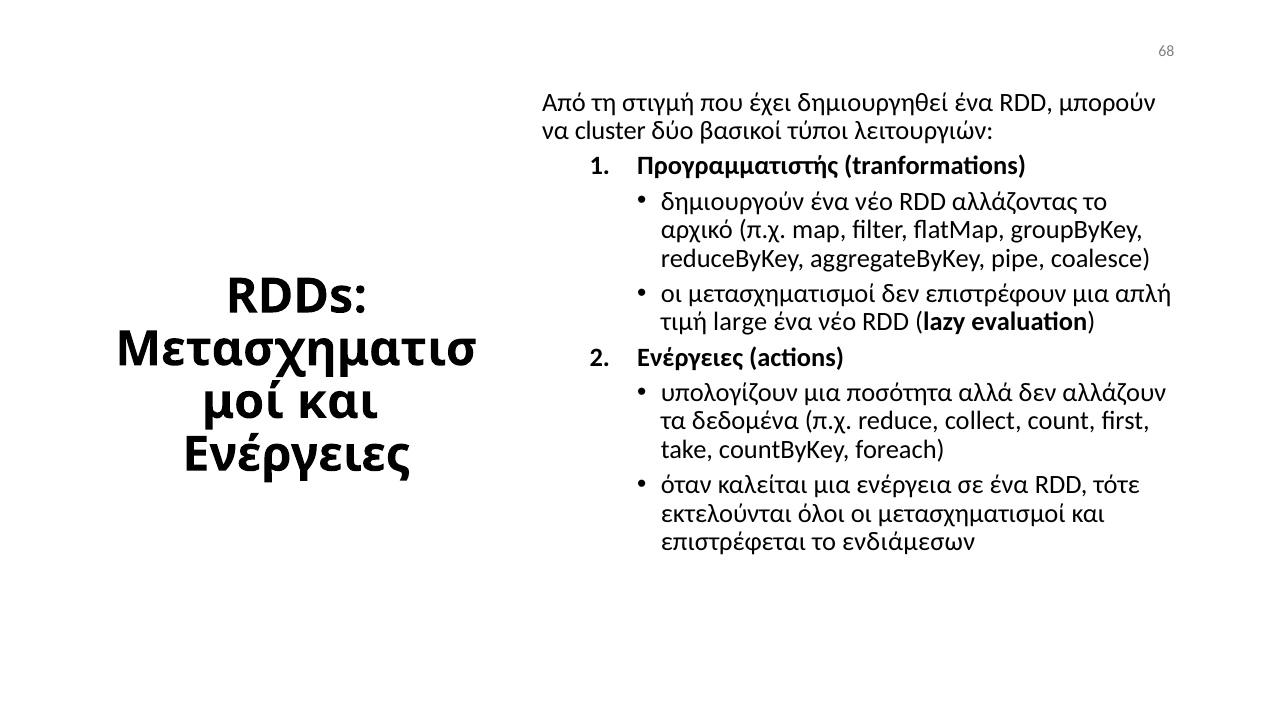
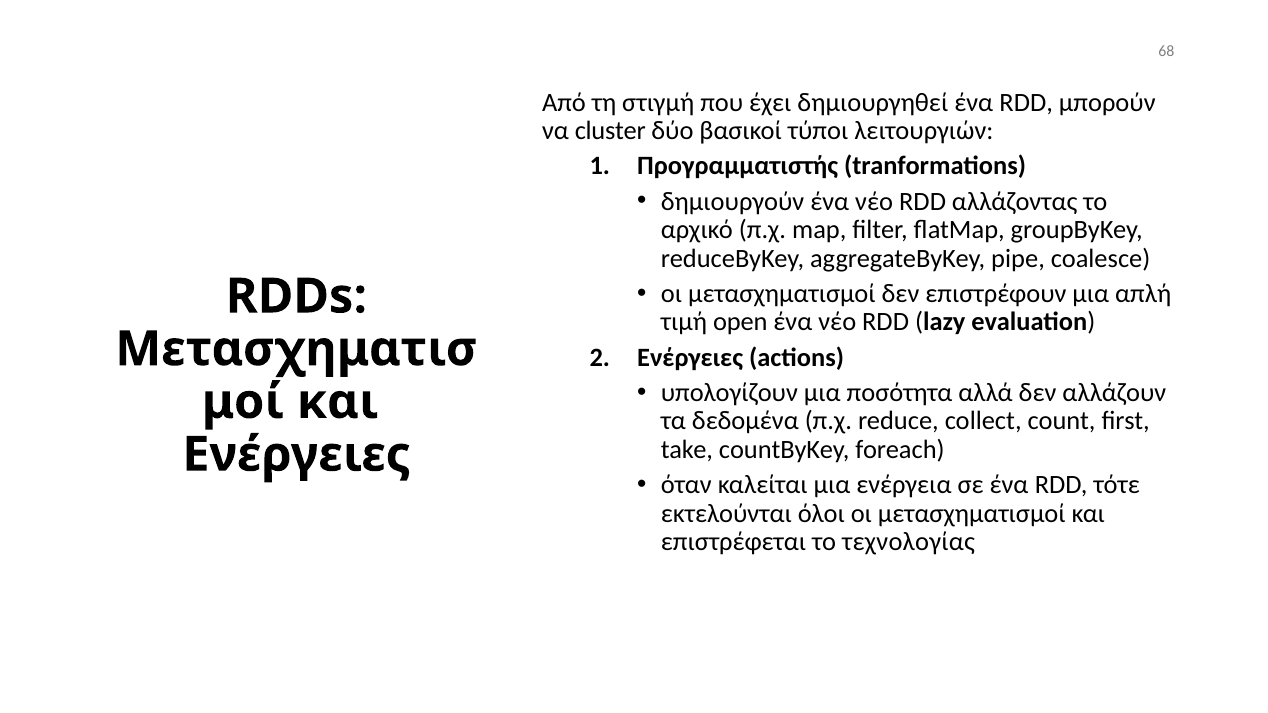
large: large -> open
ενδιάμεσων: ενδιάμεσων -> τεχνολογίας
